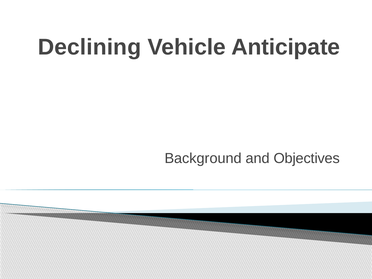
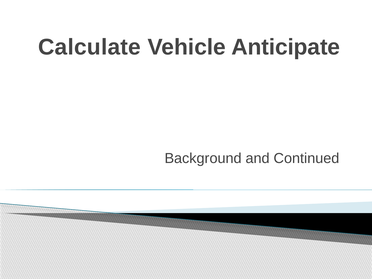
Declining: Declining -> Calculate
Objectives: Objectives -> Continued
